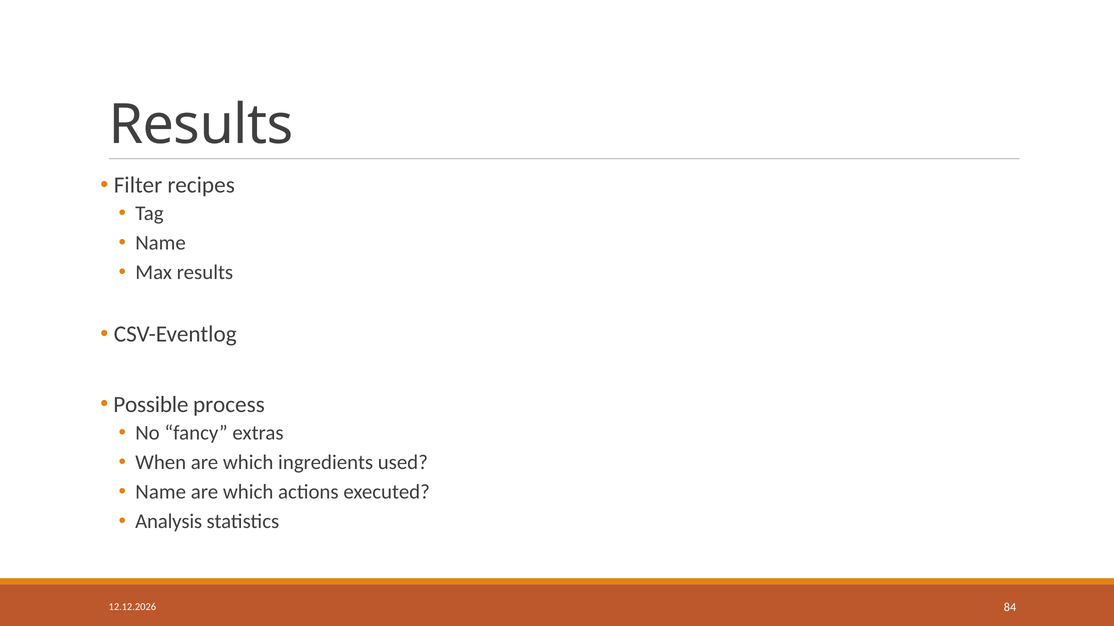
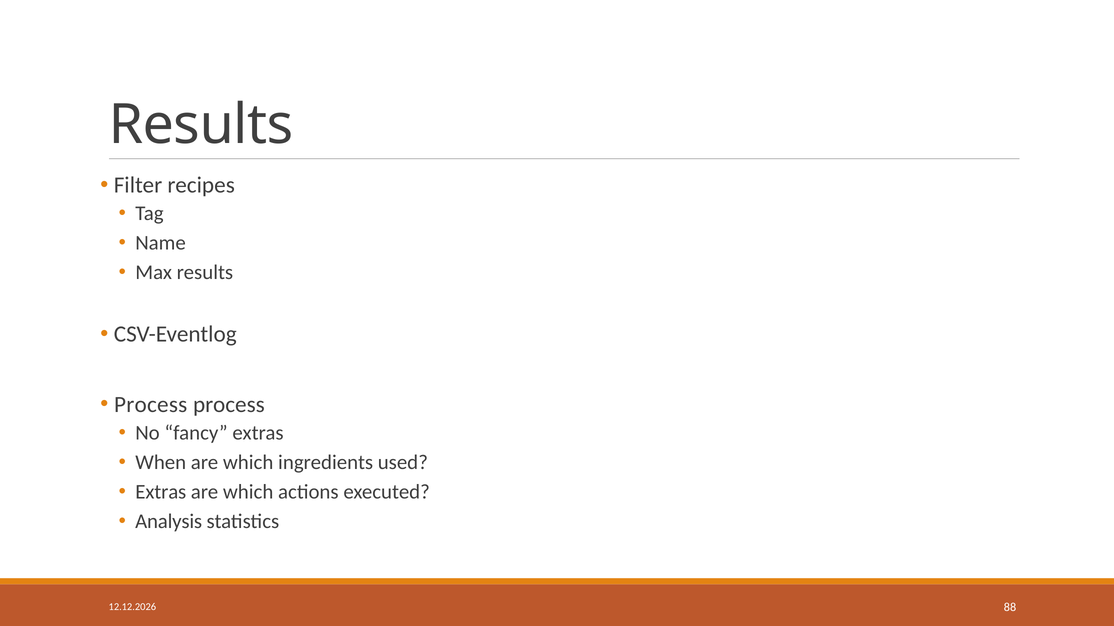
Possible at (151, 405): Possible -> Process
Name at (161, 492): Name -> Extras
84: 84 -> 88
